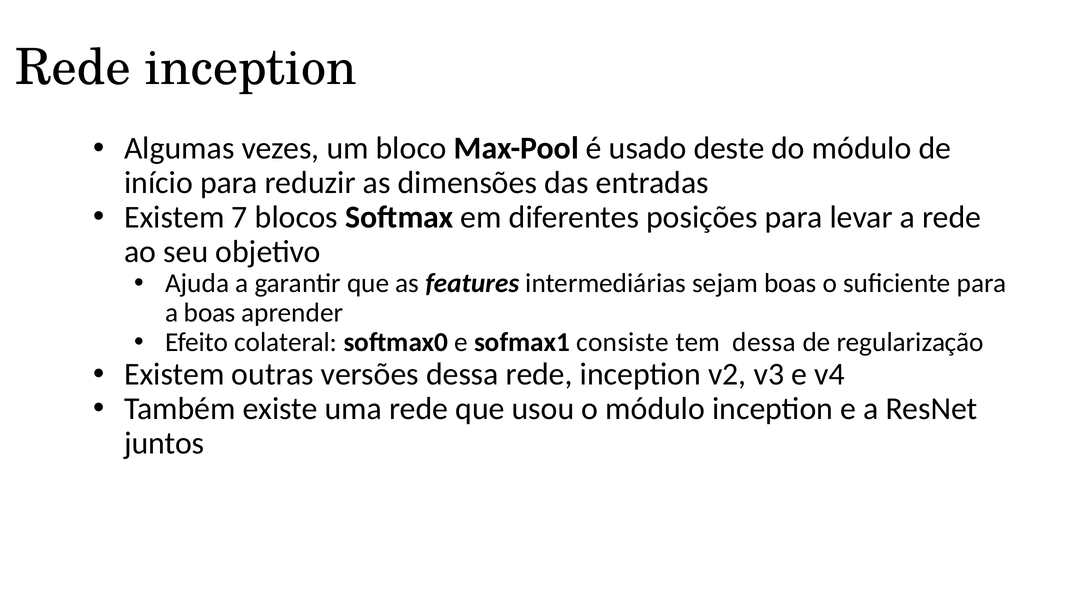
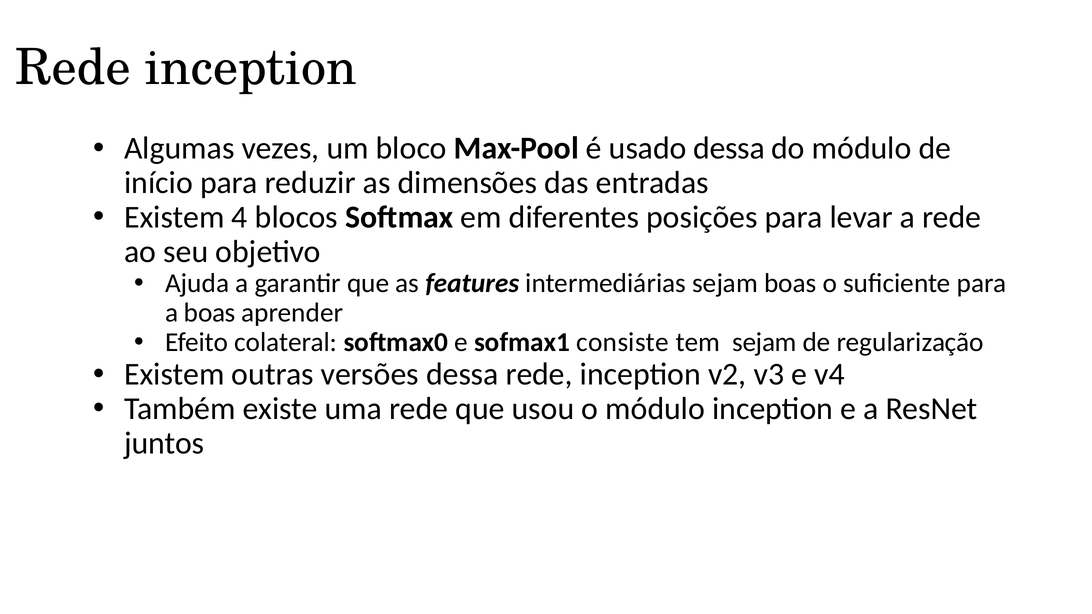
usado deste: deste -> dessa
7: 7 -> 4
tem dessa: dessa -> sejam
